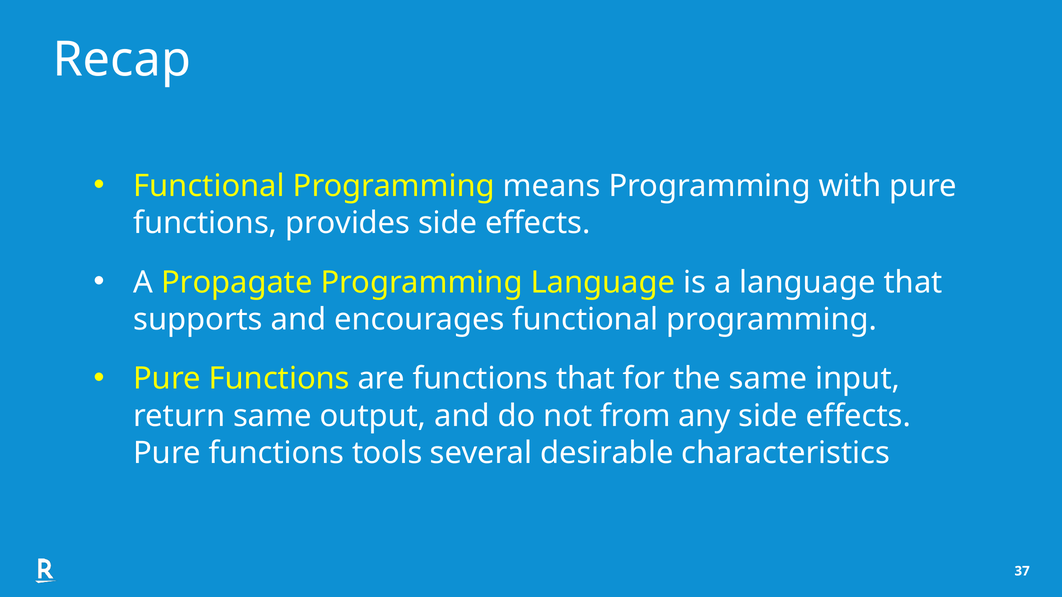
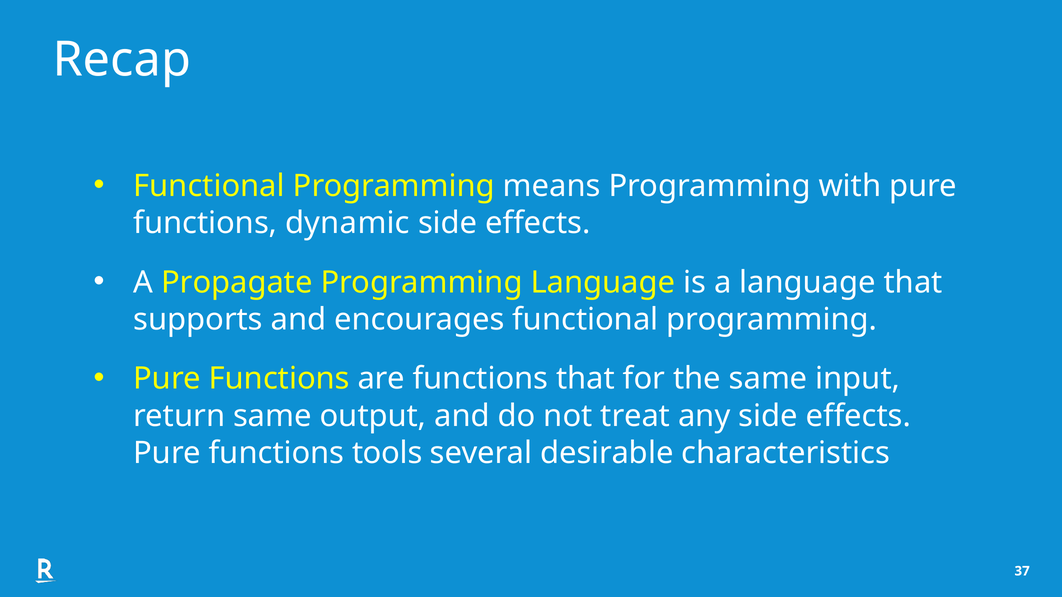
provides: provides -> dynamic
from: from -> treat
